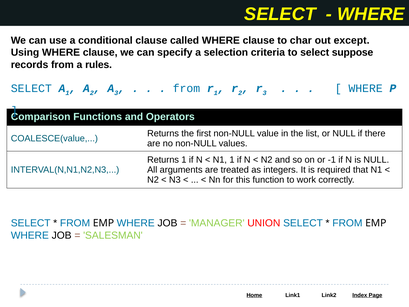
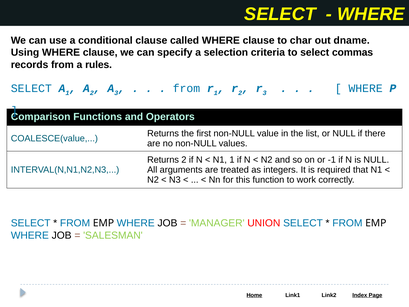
except: except -> dname
suppose: suppose -> commas
Returns 1: 1 -> 2
